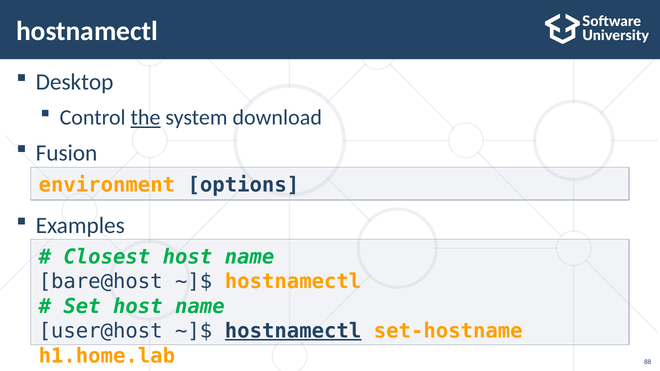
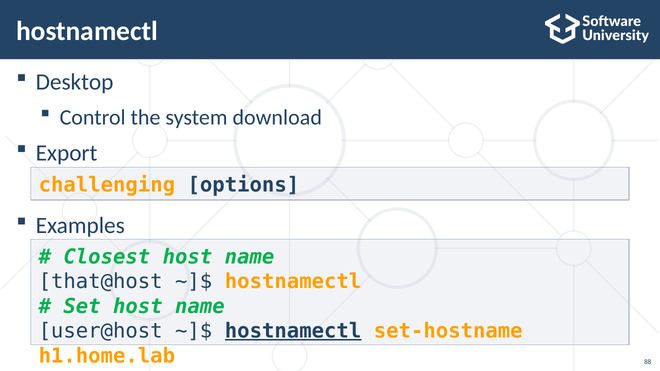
the underline: present -> none
Fusion: Fusion -> Export
environment: environment -> challenging
bare@host: bare@host -> that@host
